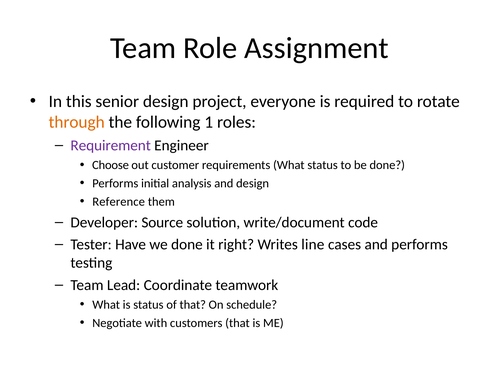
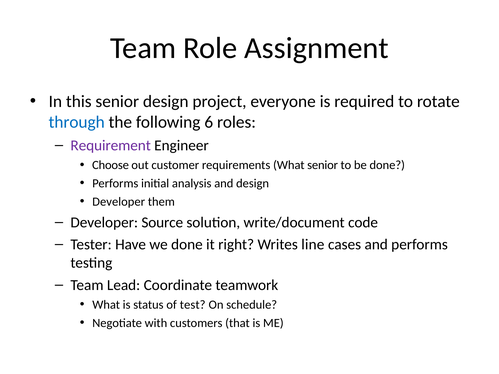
through colour: orange -> blue
1: 1 -> 6
What status: status -> senior
Reference at (119, 202): Reference -> Developer
of that: that -> test
